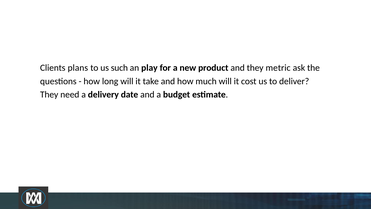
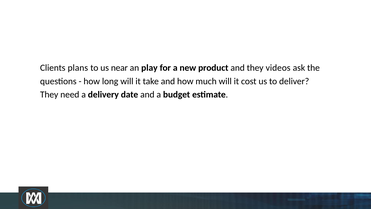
such: such -> near
metric: metric -> videos
